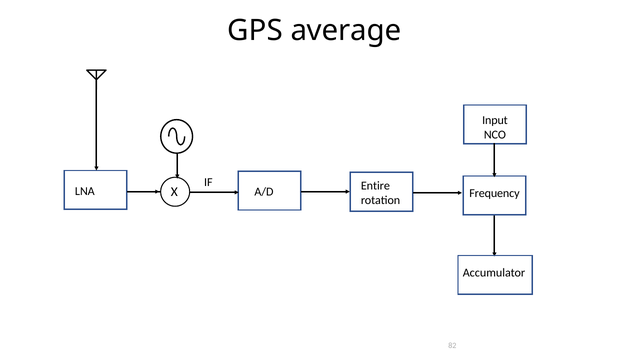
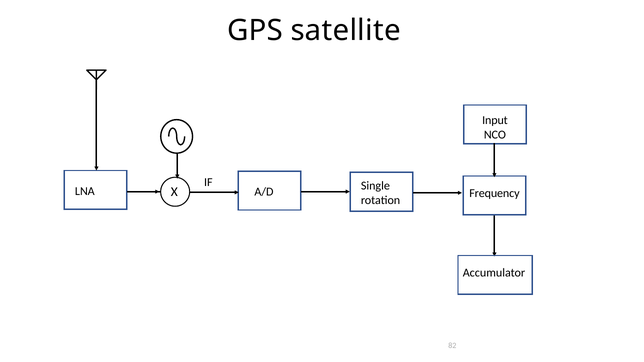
average: average -> satellite
Entire: Entire -> Single
